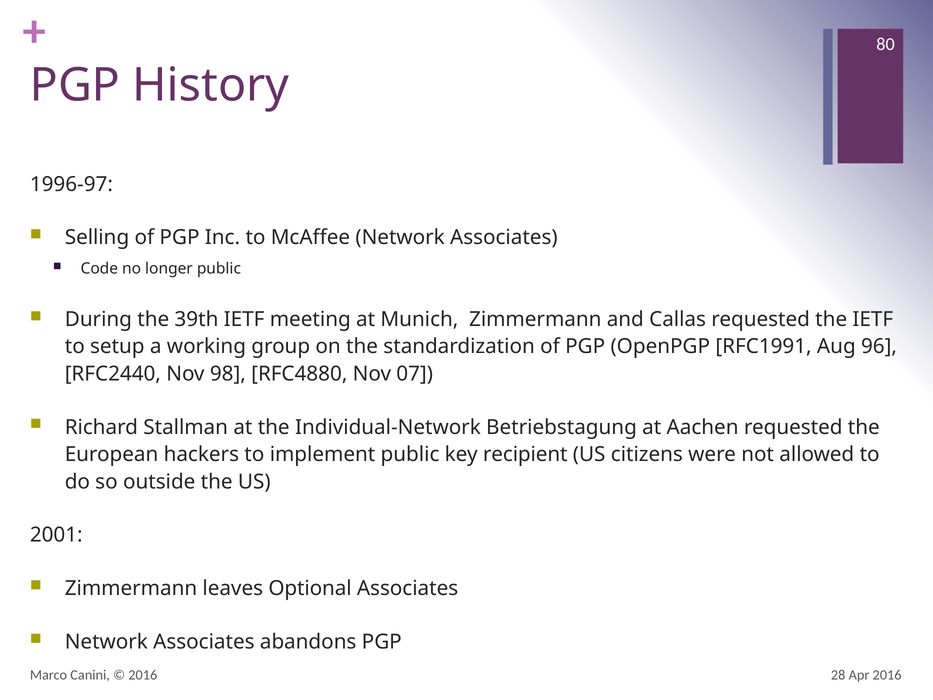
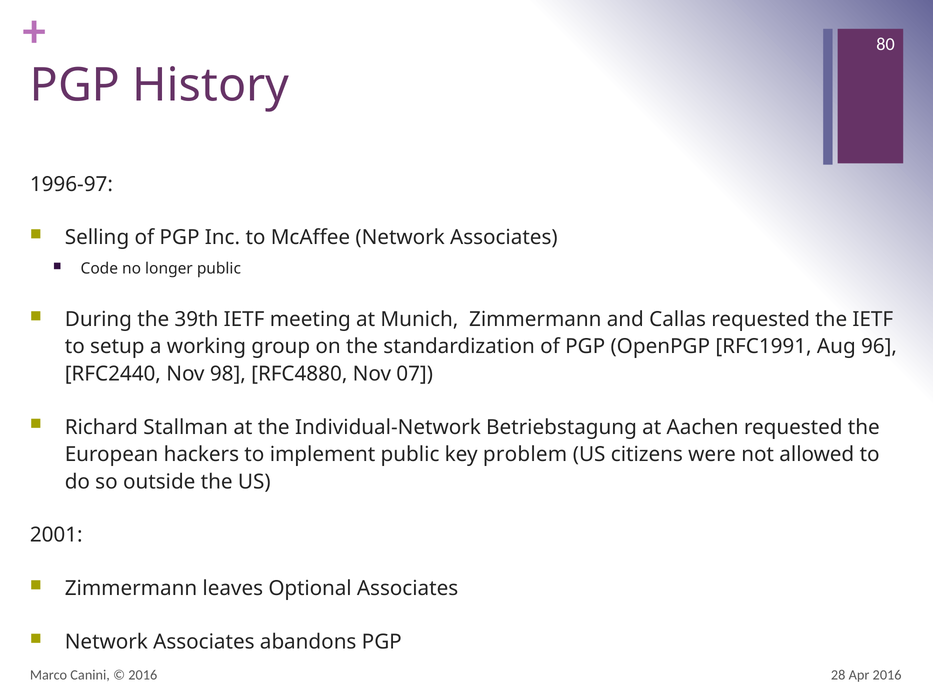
recipient: recipient -> problem
